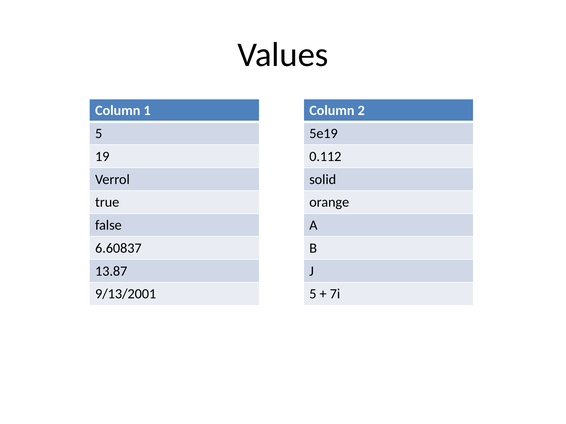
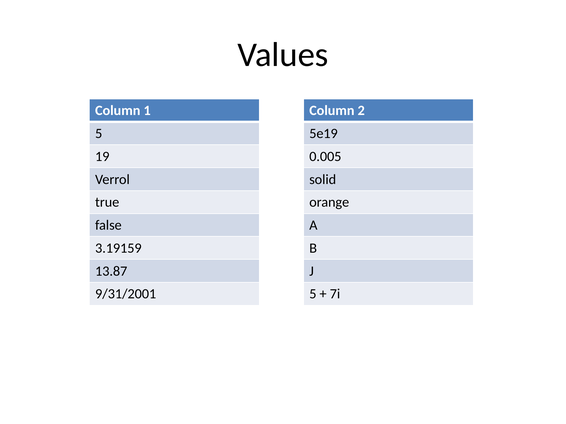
0.112: 0.112 -> 0.005
6.60837: 6.60837 -> 3.19159
9/13/2001: 9/13/2001 -> 9/31/2001
